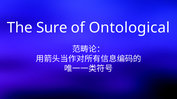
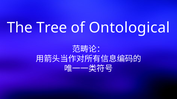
Sure: Sure -> Tree
